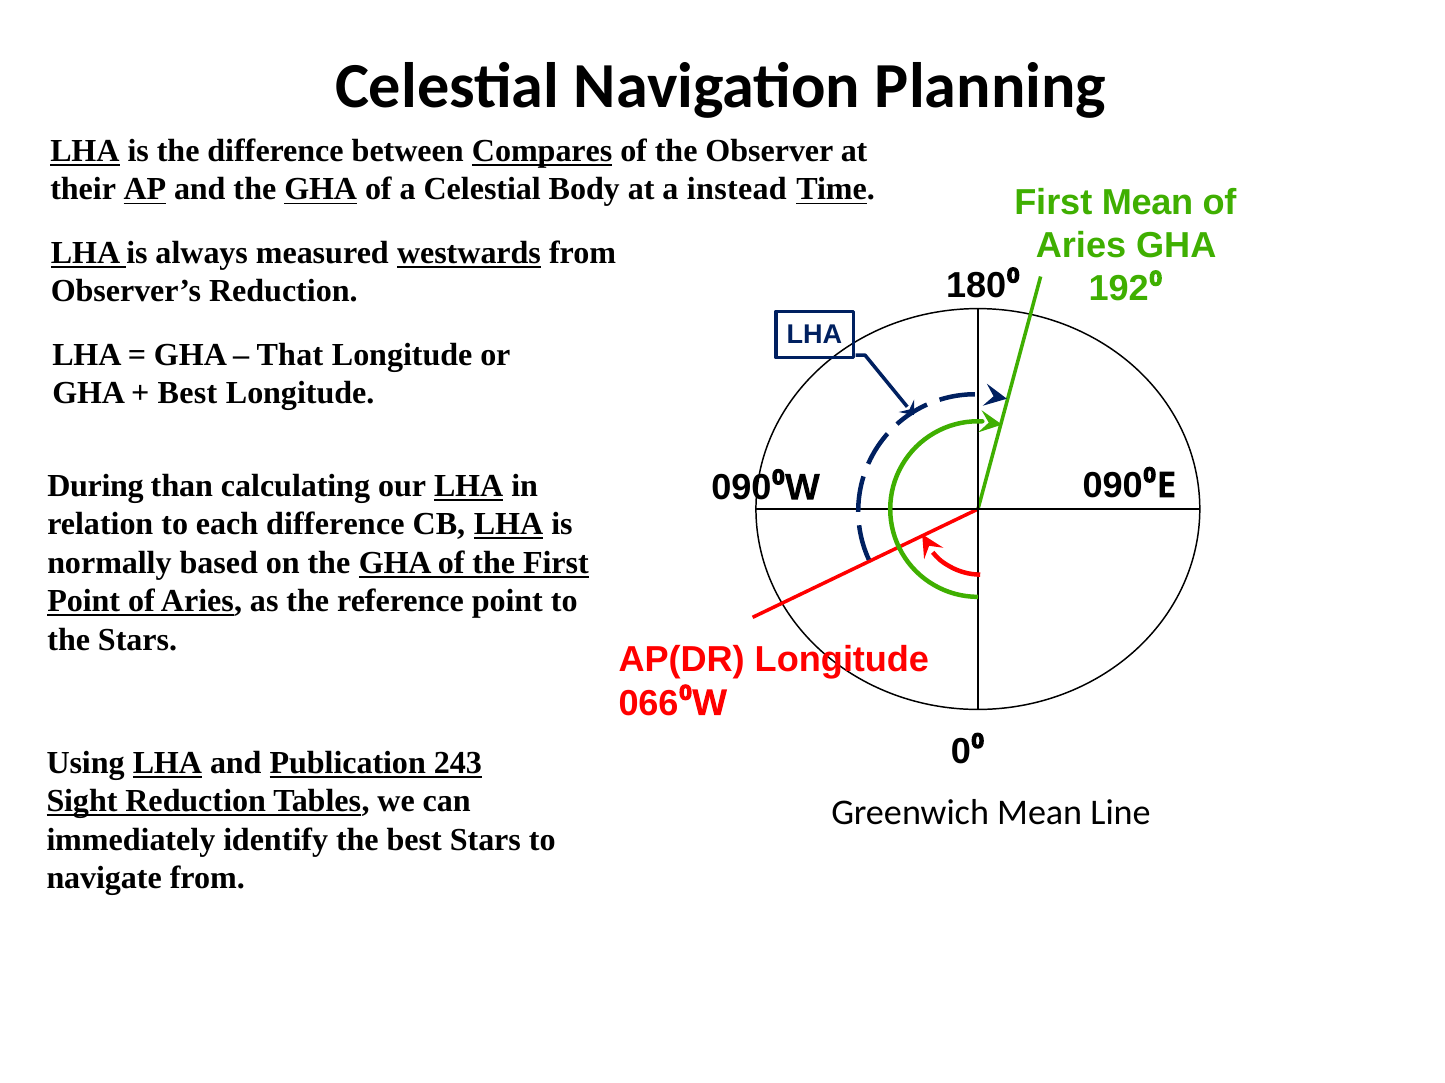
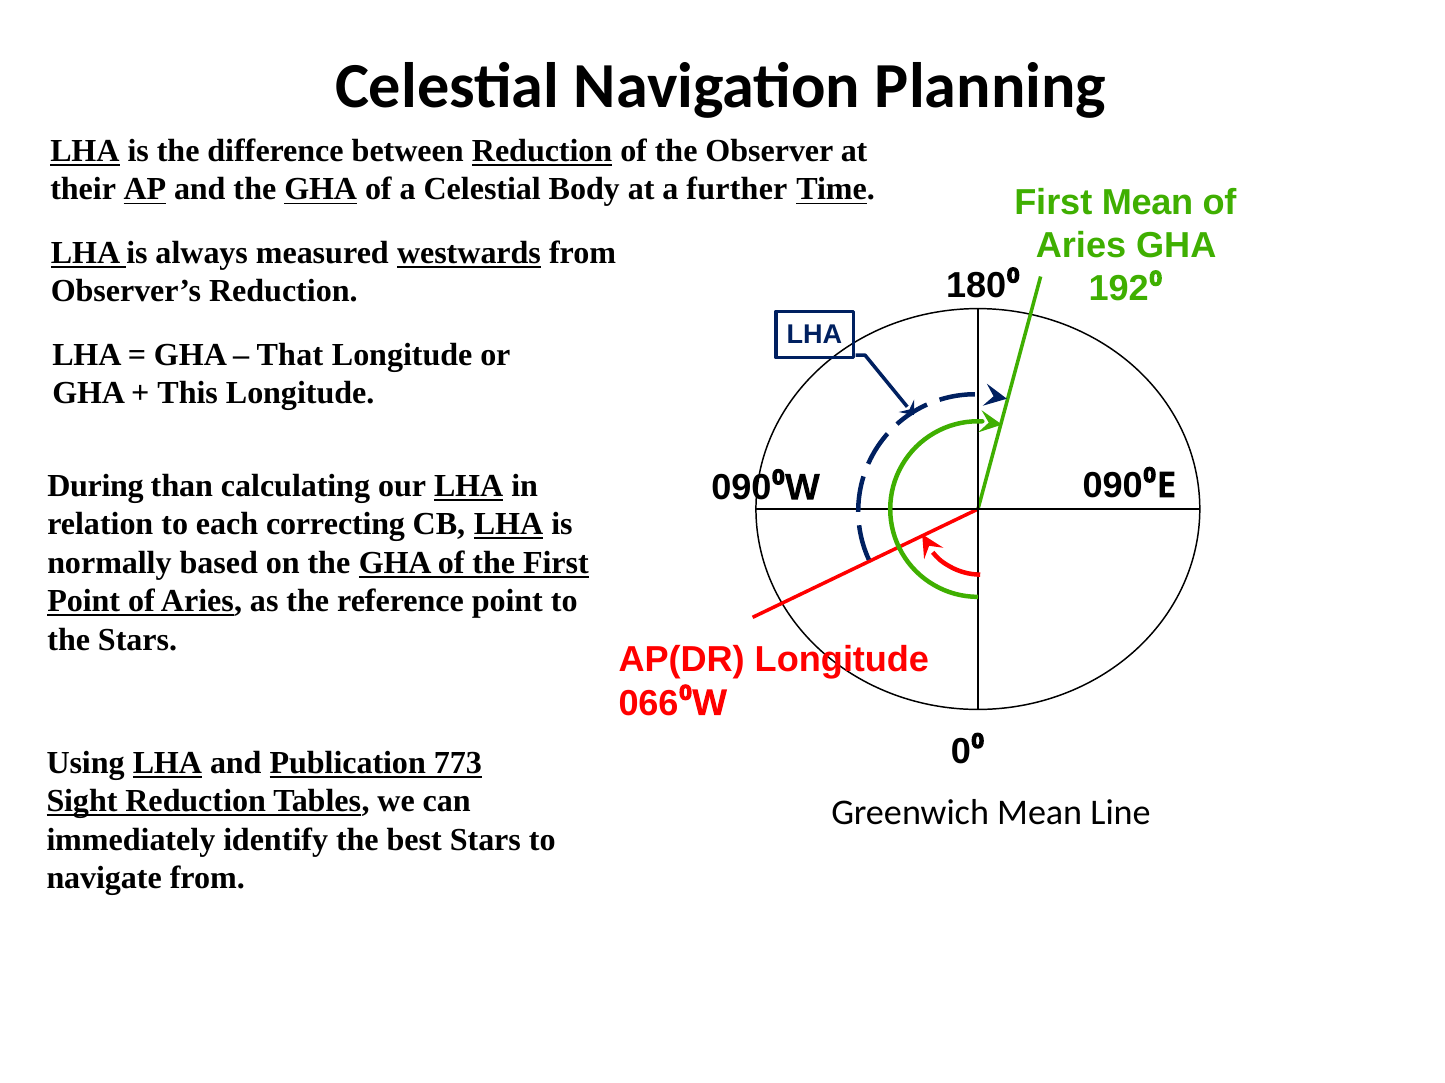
between Compares: Compares -> Reduction
instead: instead -> further
Best at (187, 393): Best -> This
each difference: difference -> correcting
243: 243 -> 773
